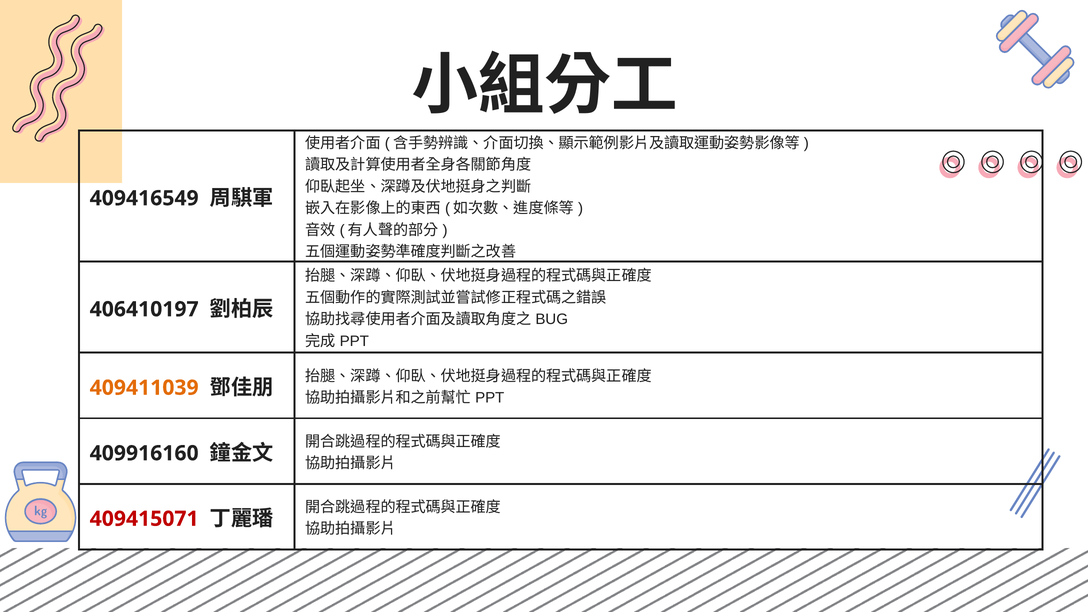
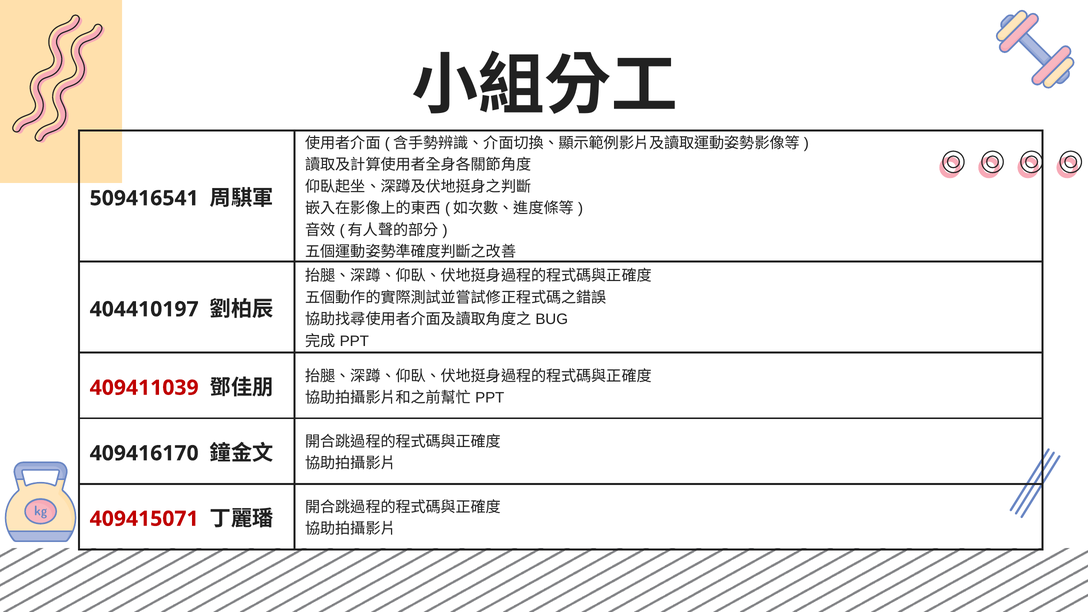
409416549: 409416549 -> 509416541
406410197: 406410197 -> 404410197
409411039 colour: orange -> red
409916160: 409916160 -> 409416170
